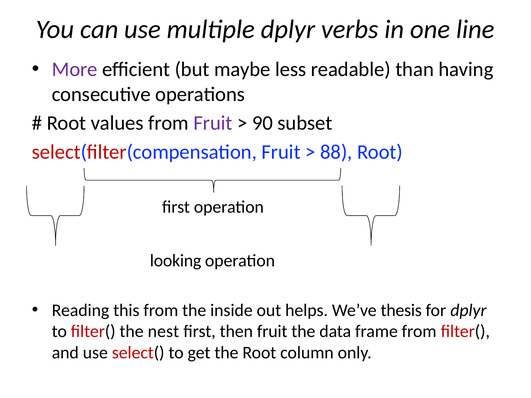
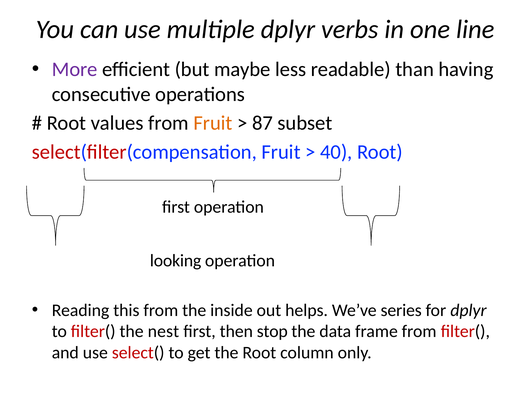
Fruit at (213, 123) colour: purple -> orange
90: 90 -> 87
88: 88 -> 40
thesis: thesis -> series
then fruit: fruit -> stop
